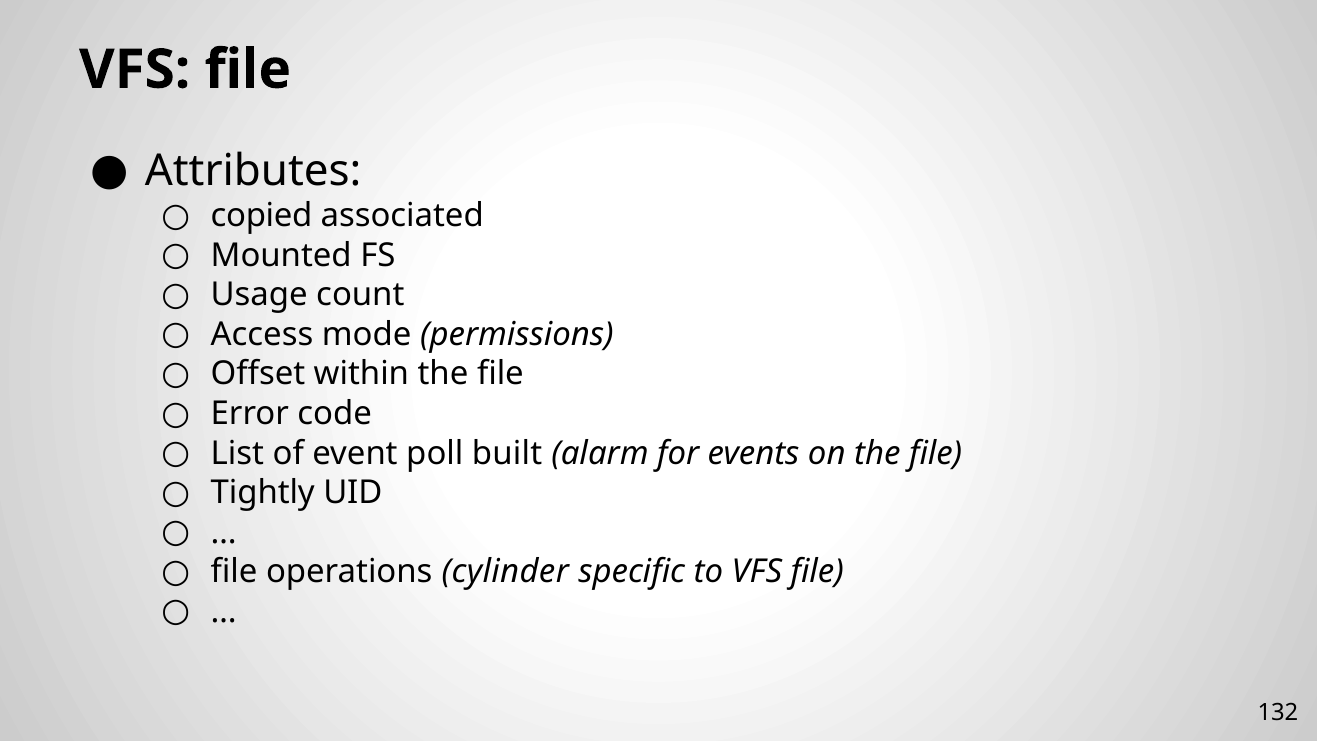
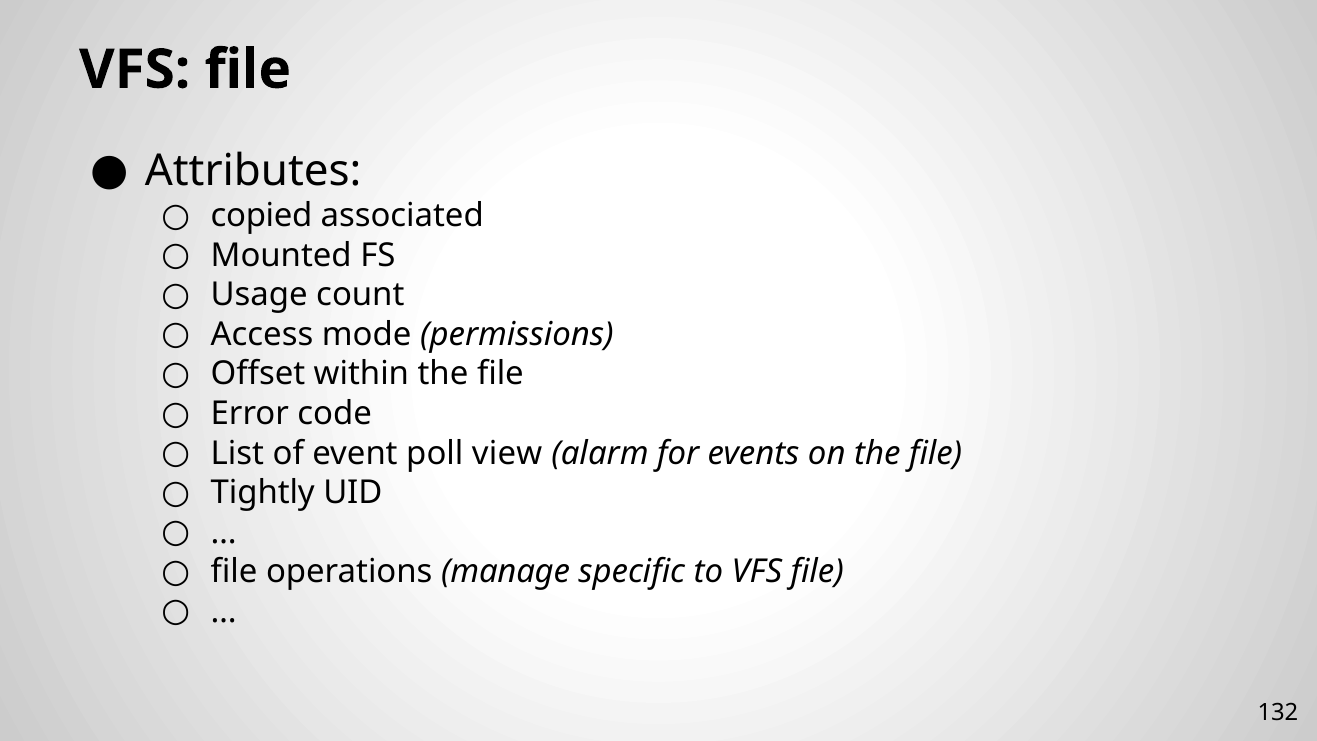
built: built -> view
cylinder: cylinder -> manage
